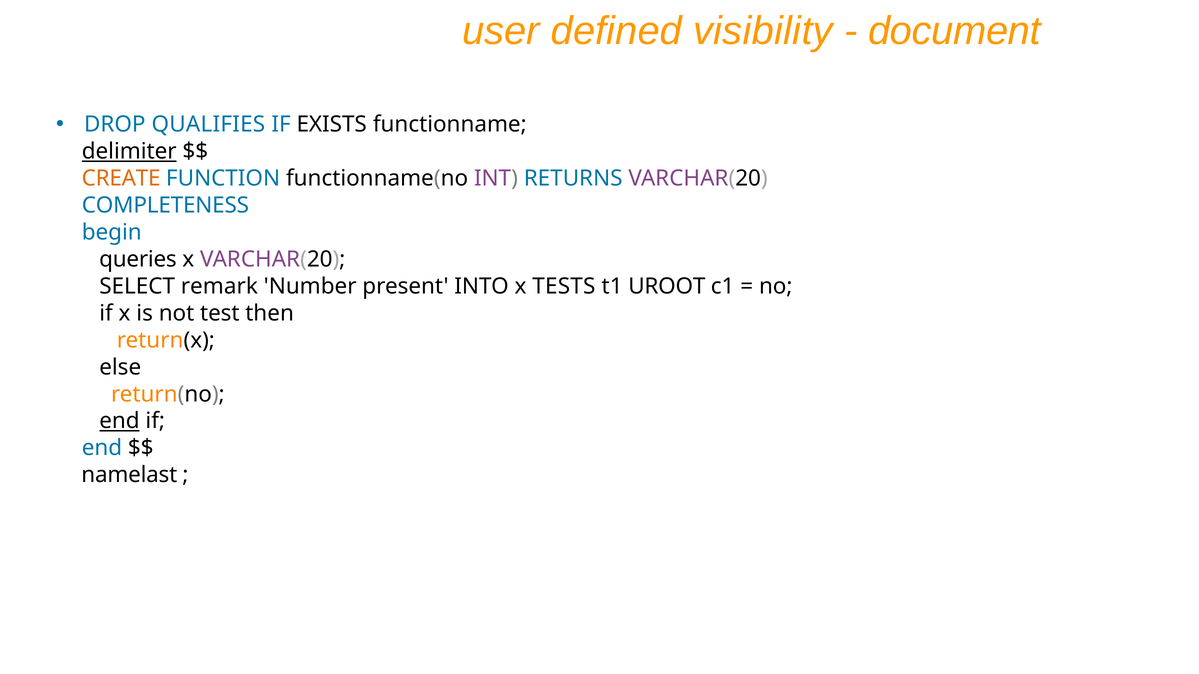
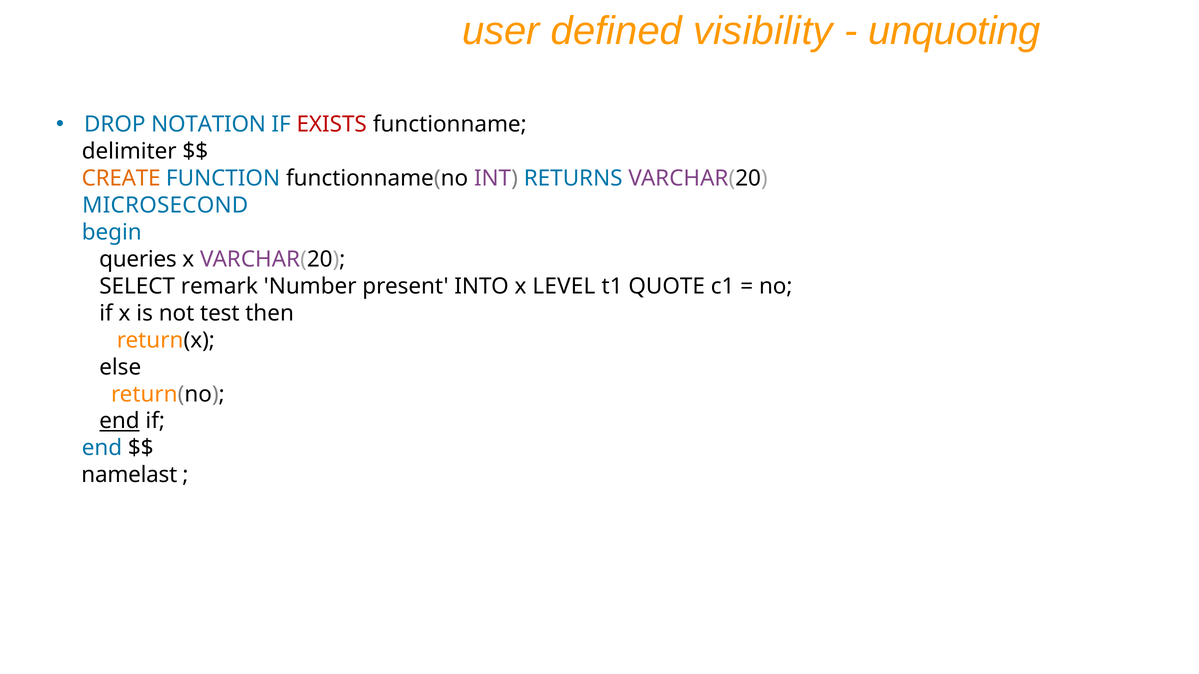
document: document -> unquoting
QUALIFIES: QUALIFIES -> NOTATION
EXISTS colour: black -> red
delimiter underline: present -> none
COMPLETENESS: COMPLETENESS -> MICROSECOND
TESTS: TESTS -> LEVEL
UROOT: UROOT -> QUOTE
